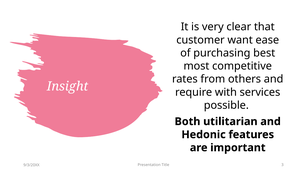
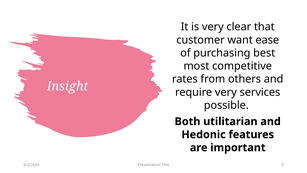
require with: with -> very
